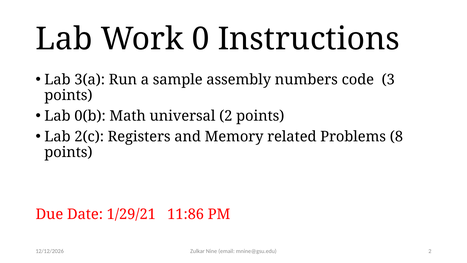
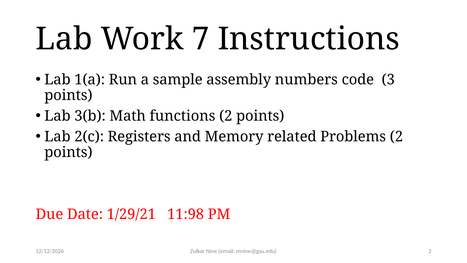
0: 0 -> 7
3(a: 3(a -> 1(a
0(b: 0(b -> 3(b
universal: universal -> functions
Problems 8: 8 -> 2
11:86: 11:86 -> 11:98
